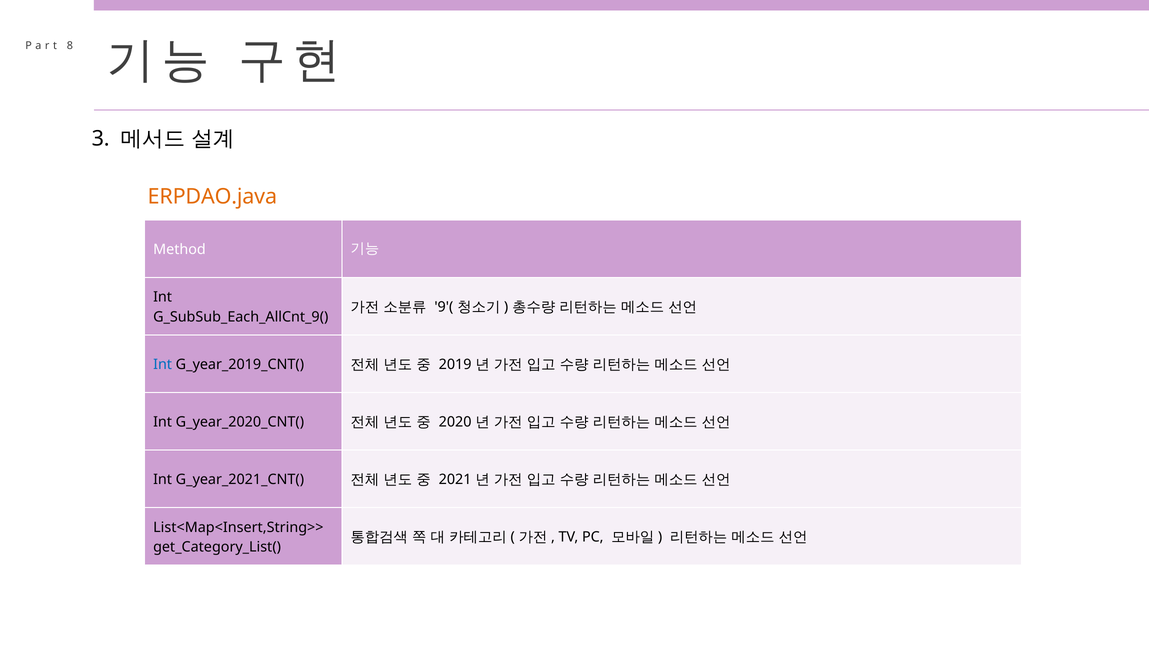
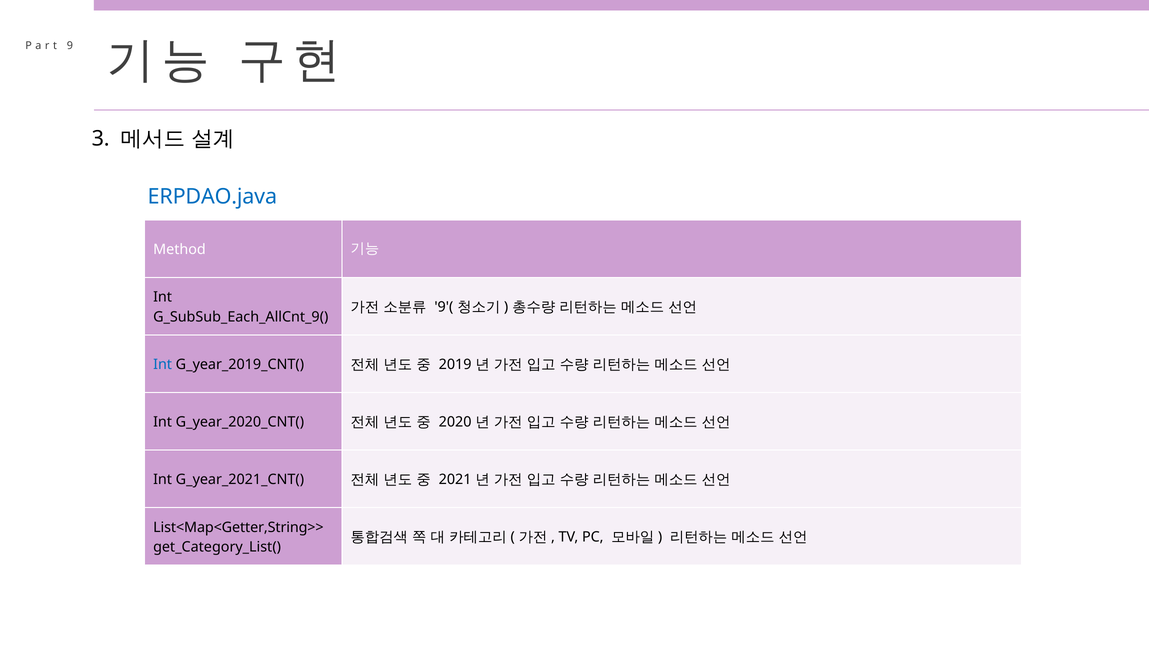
8: 8 -> 9
ERPDAO.java colour: orange -> blue
List<Map<Insert,String>>: List<Map<Insert,String>> -> List<Map<Getter,String>>
